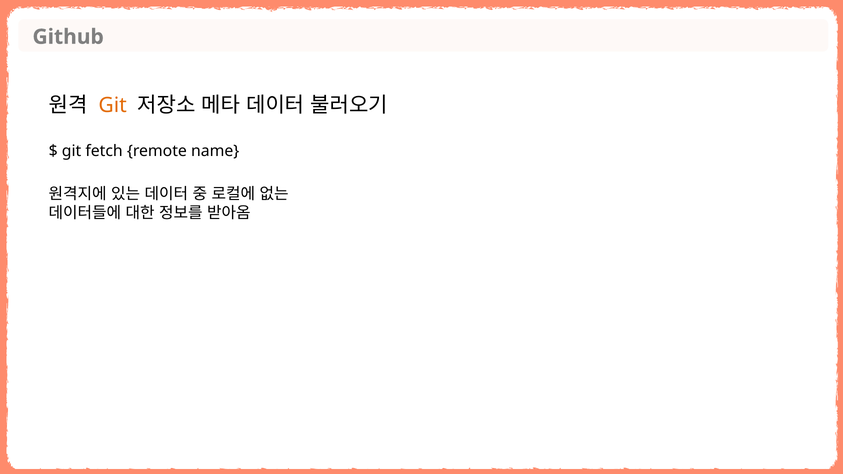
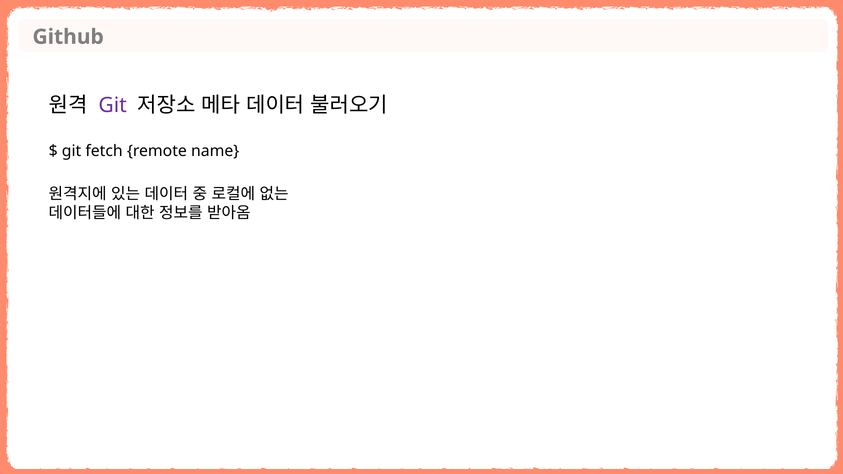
Git at (113, 106) colour: orange -> purple
